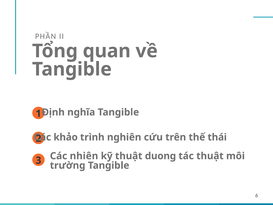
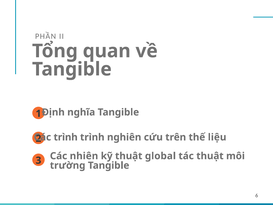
khảo at (66, 137): khảo -> trình
thái: thái -> liệu
duong: duong -> global
